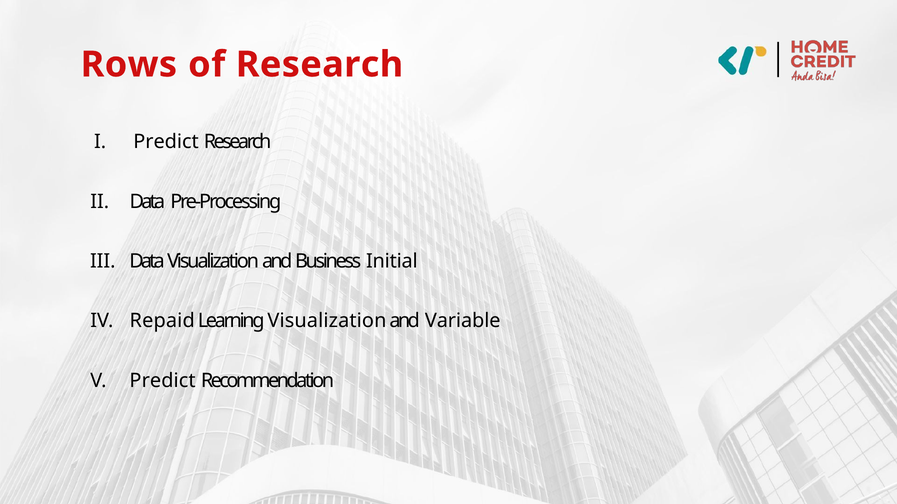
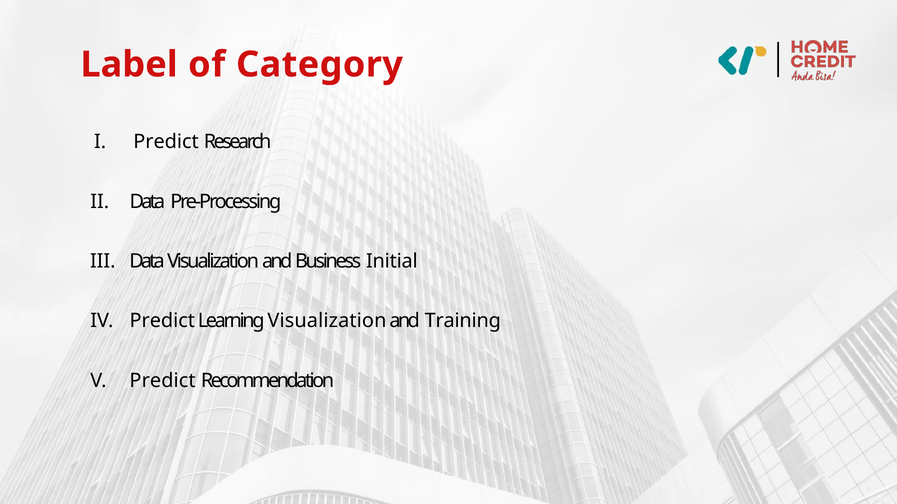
Rows: Rows -> Label
of Research: Research -> Category
Repaid at (162, 321): Repaid -> Predict
Variable: Variable -> Training
